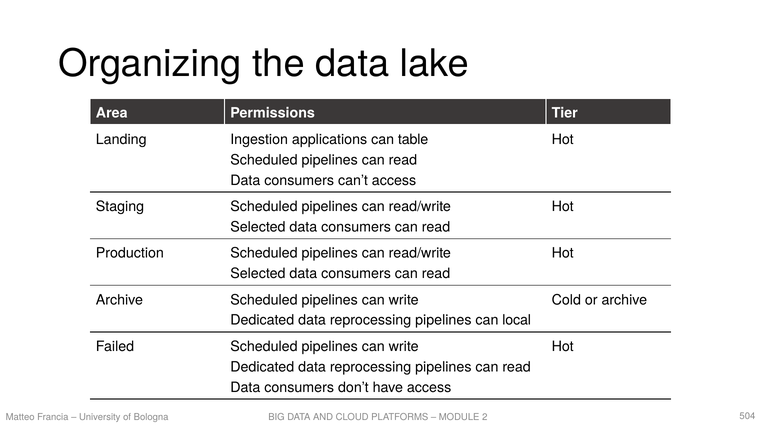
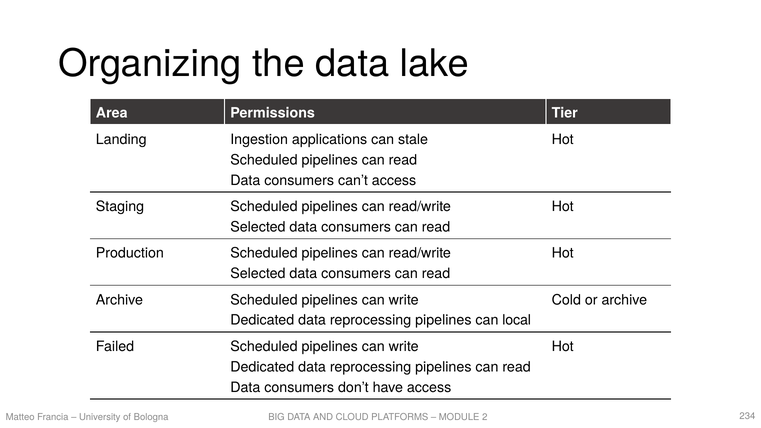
table: table -> stale
504: 504 -> 234
